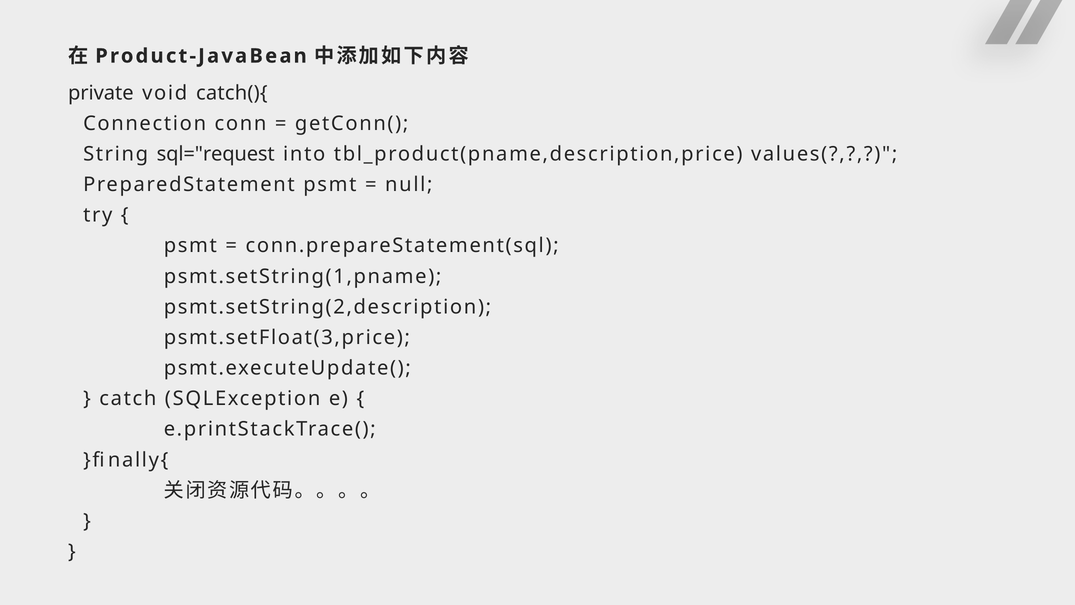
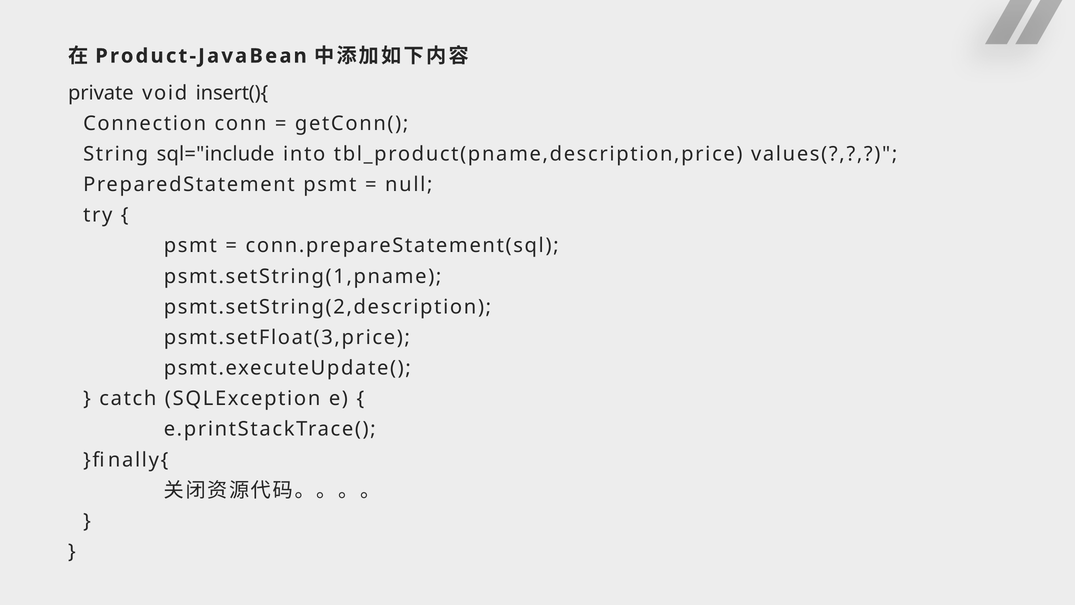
catch(){: catch(){ -> insert(){
sql="request: sql="request -> sql="include
